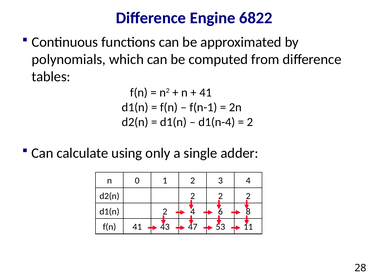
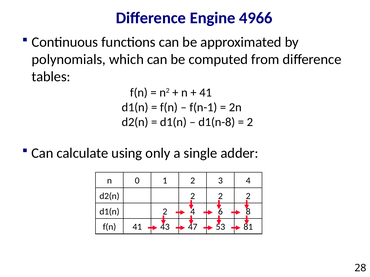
6822: 6822 -> 4966
d1(n-4: d1(n-4 -> d1(n-8
11: 11 -> 81
